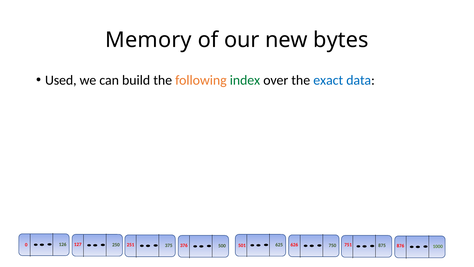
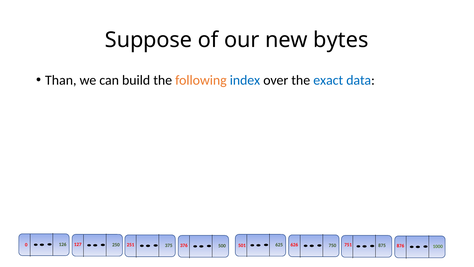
Memory: Memory -> Suppose
Used: Used -> Than
index colour: green -> blue
